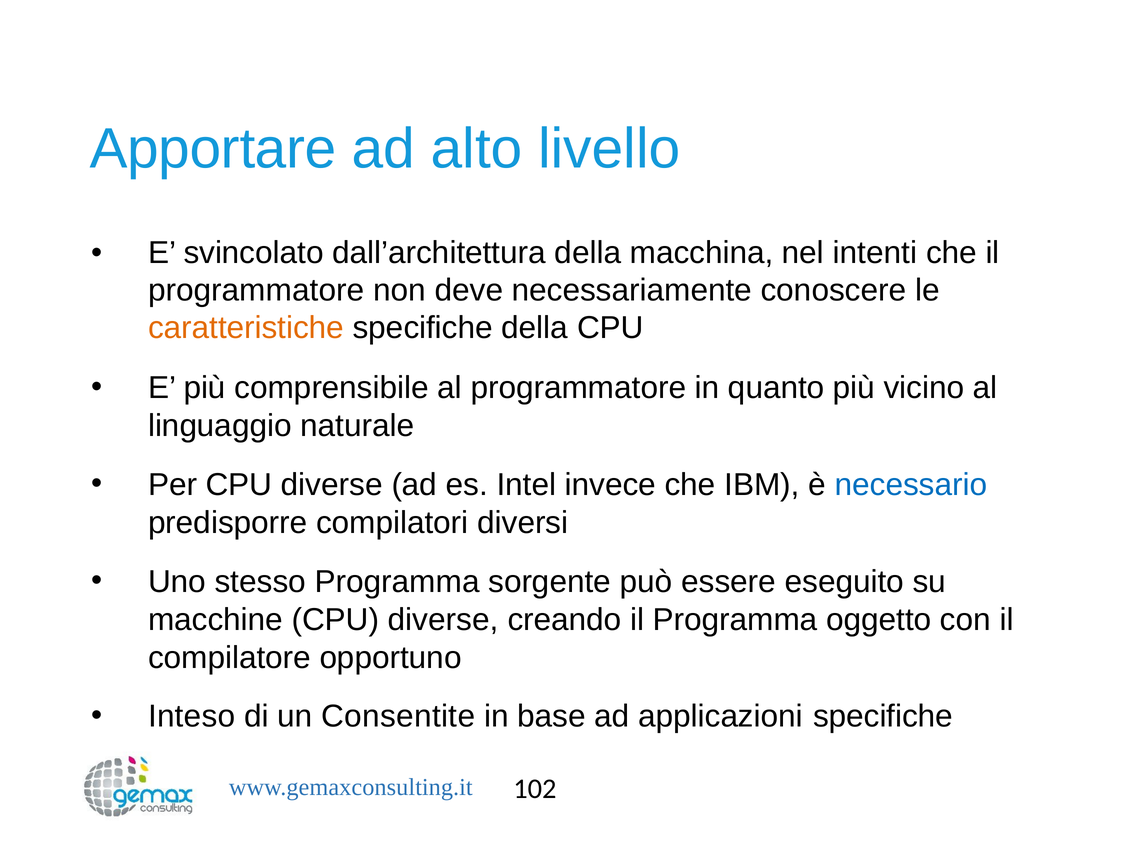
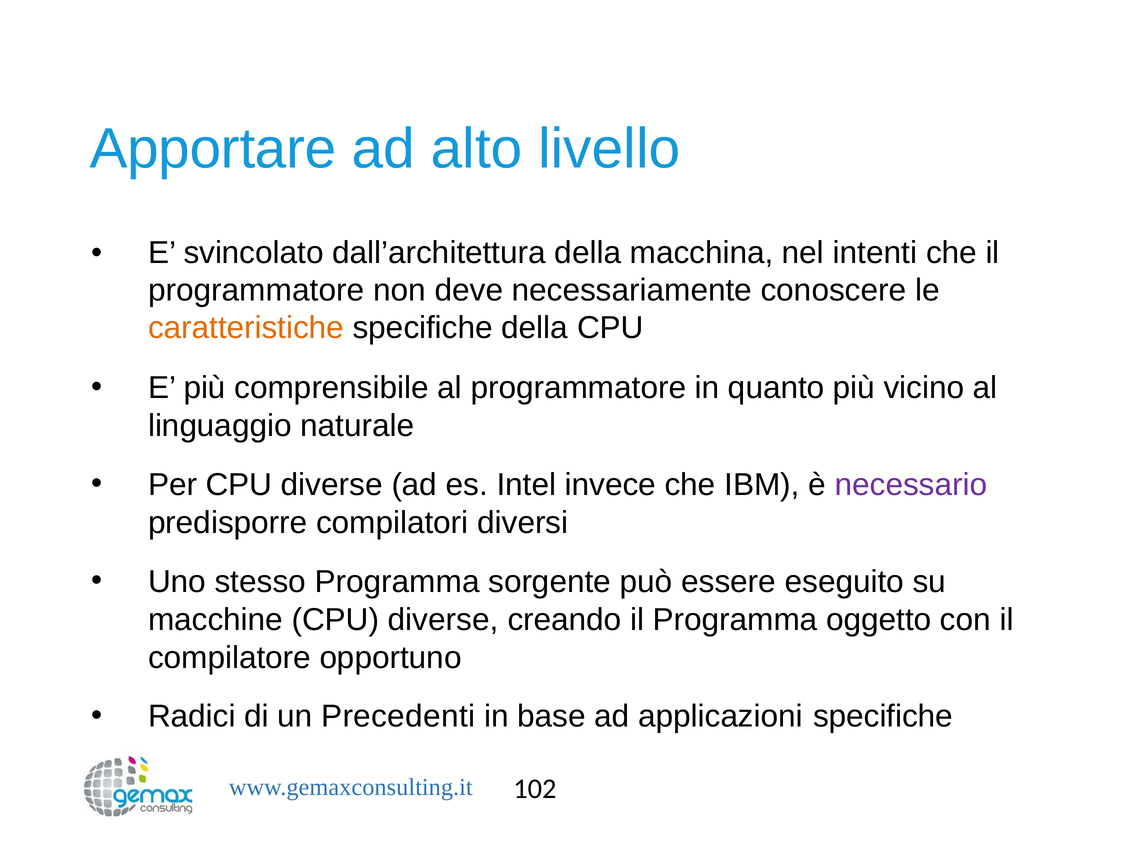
necessario colour: blue -> purple
Inteso: Inteso -> Radici
Consentite: Consentite -> Precedenti
